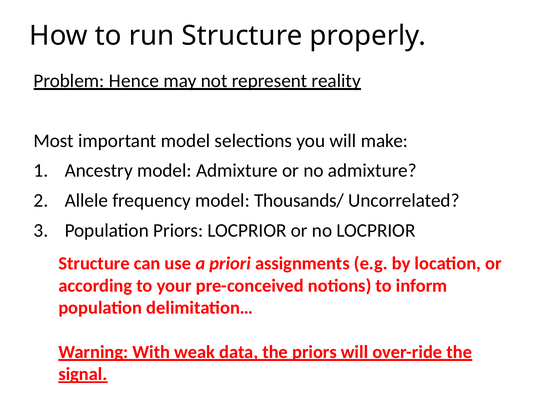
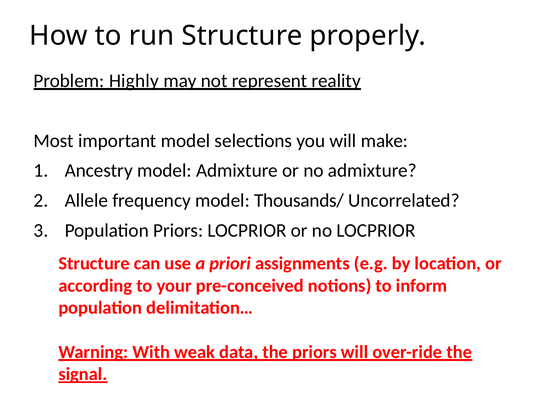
Hence: Hence -> Highly
